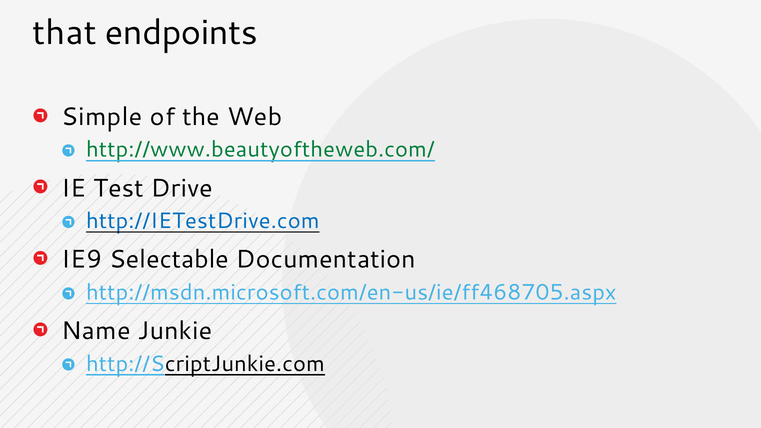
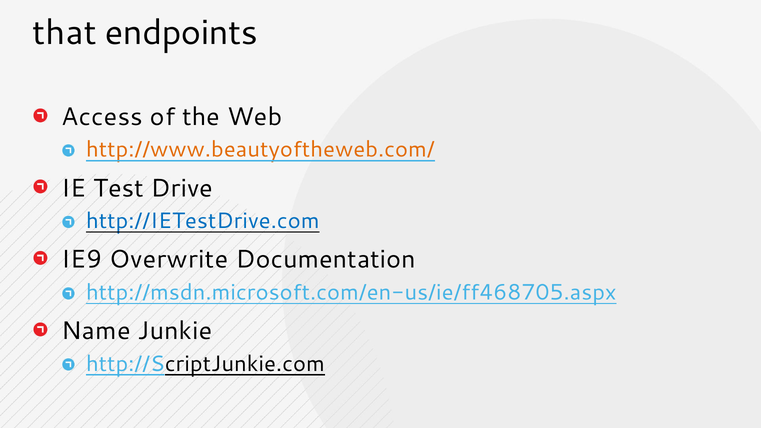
Simple: Simple -> Access
http://www.beautyoftheweb.com/ colour: green -> orange
Selectable: Selectable -> Overwrite
